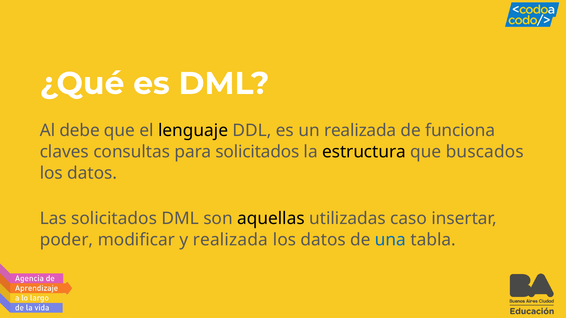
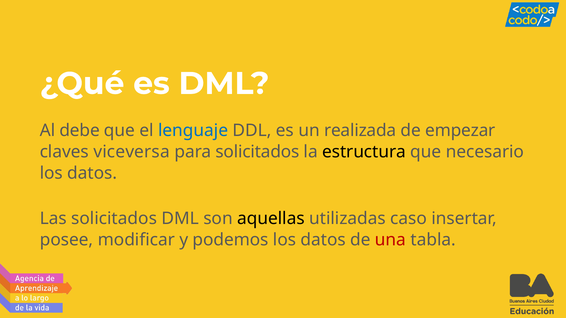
lenguaje colour: black -> blue
funciona: funciona -> empezar
consultas: consultas -> viceversa
buscados: buscados -> necesario
poder: poder -> posee
y realizada: realizada -> podemos
una colour: blue -> red
